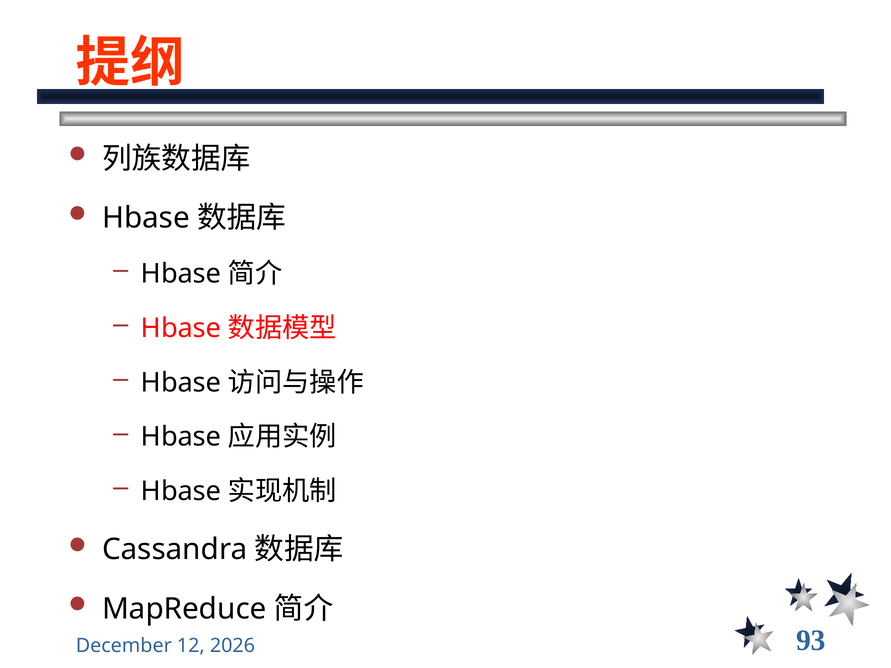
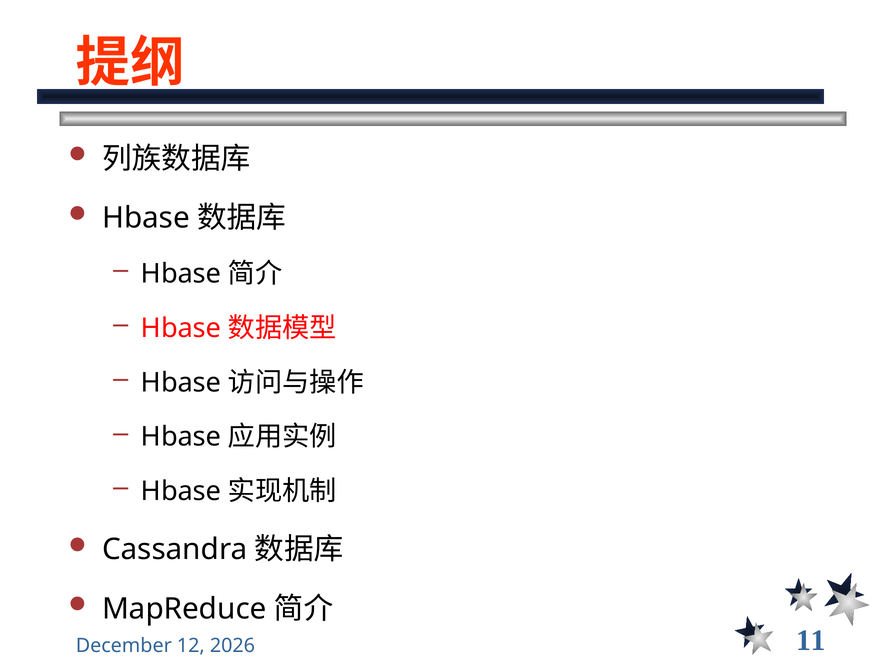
93: 93 -> 11
